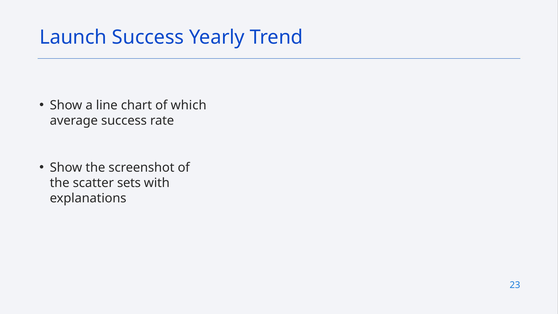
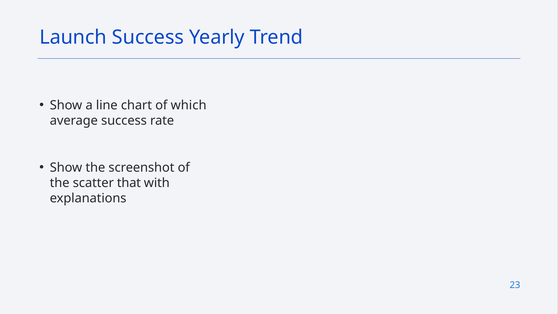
sets: sets -> that
